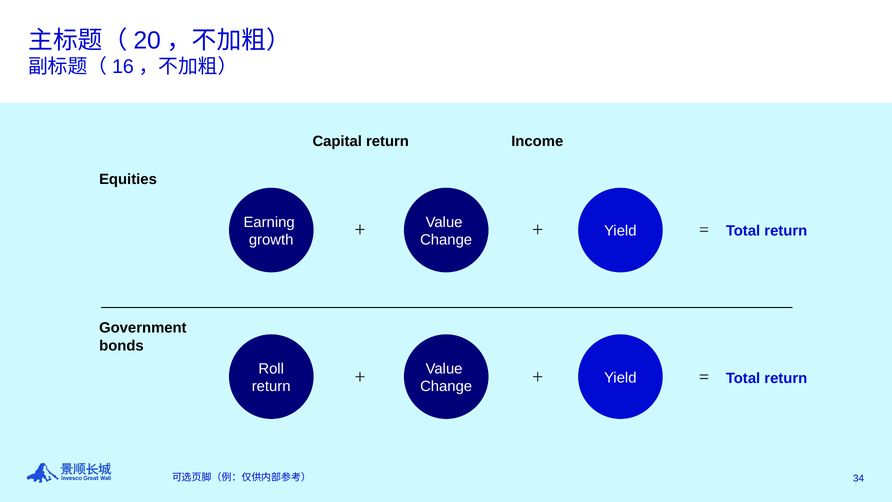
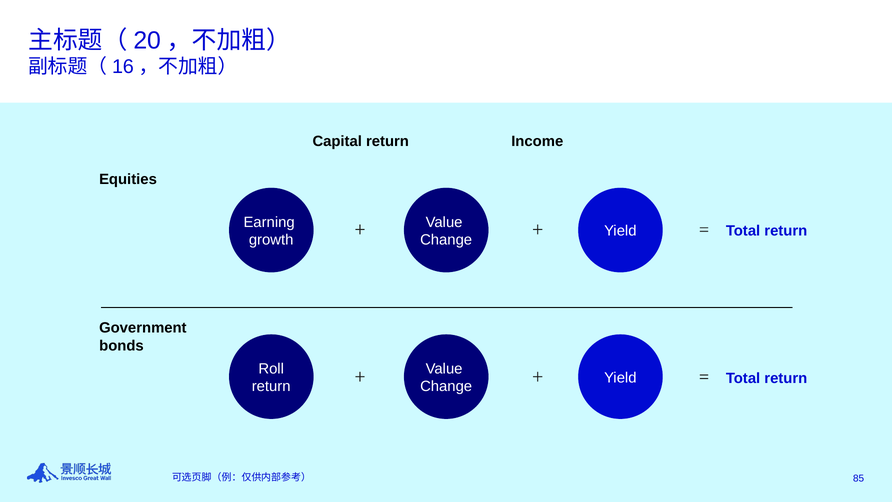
34: 34 -> 85
